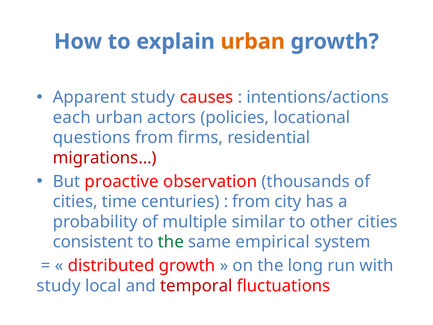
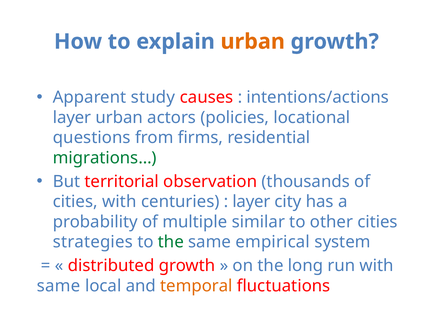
each at (72, 117): each -> layer
migrations… colour: red -> green
proactive: proactive -> territorial
cities time: time -> with
from at (251, 202): from -> layer
consistent: consistent -> strategies
study at (59, 286): study -> same
temporal colour: red -> orange
